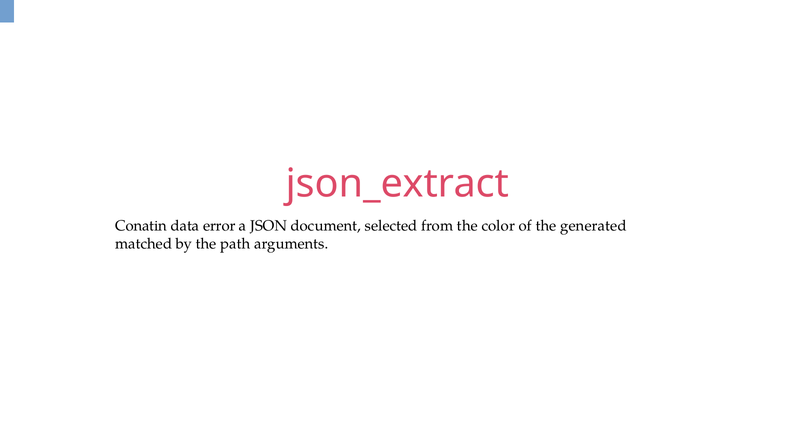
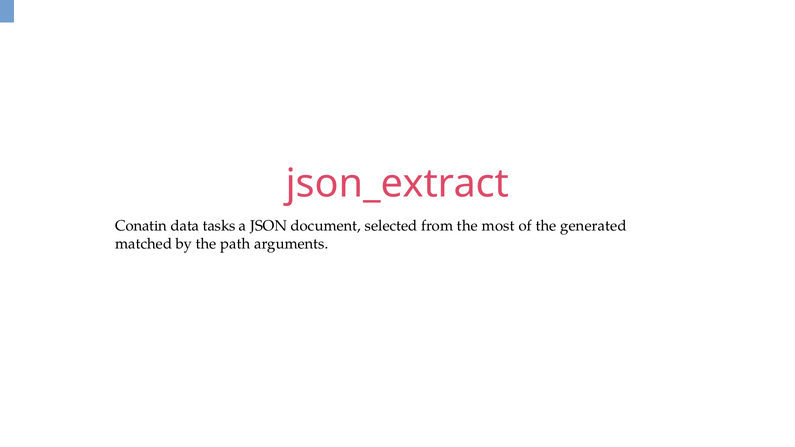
error: error -> tasks
color: color -> most
